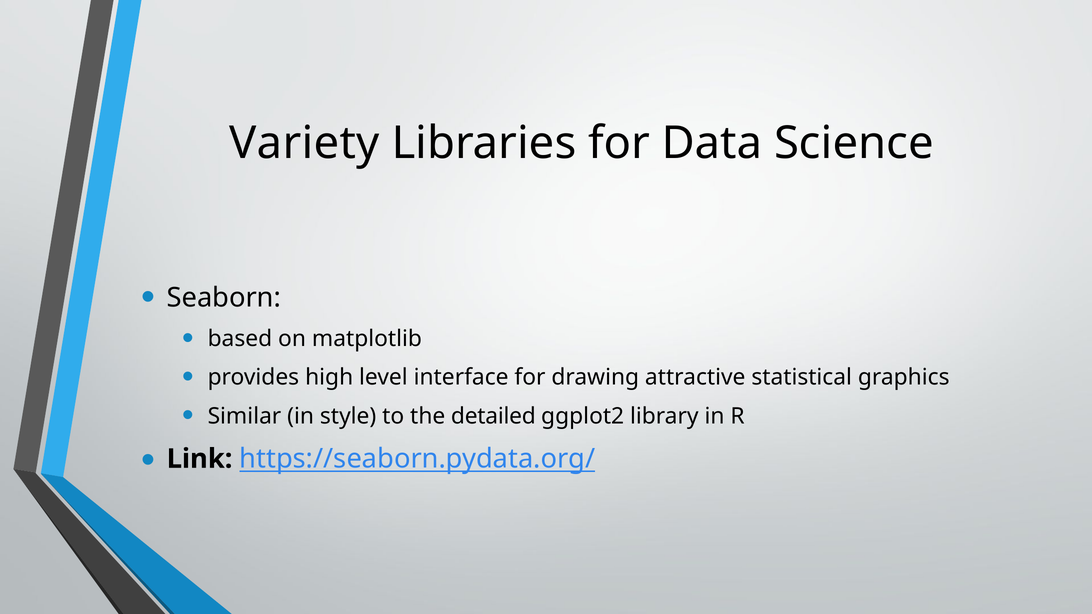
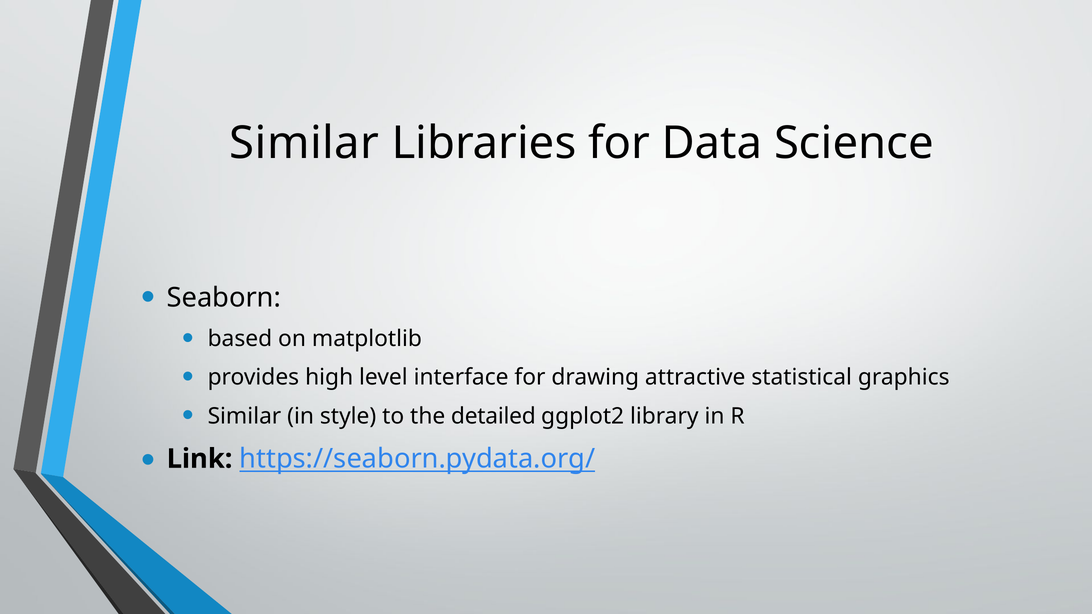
Variety at (304, 143): Variety -> Similar
